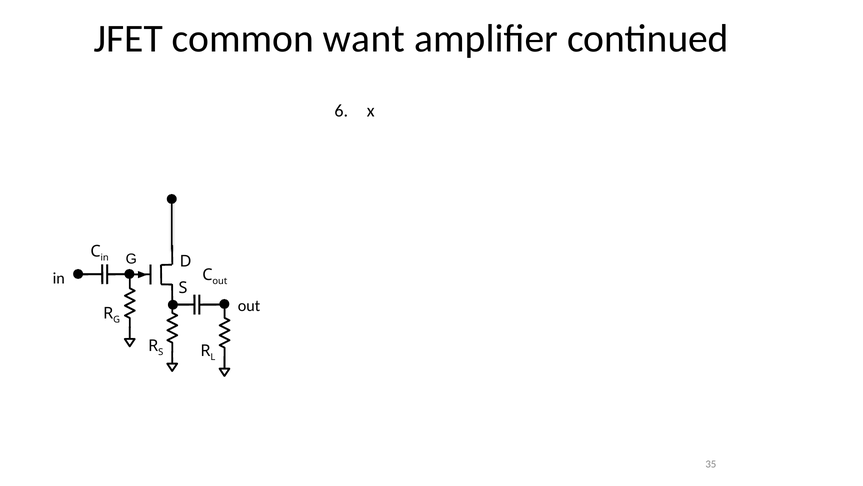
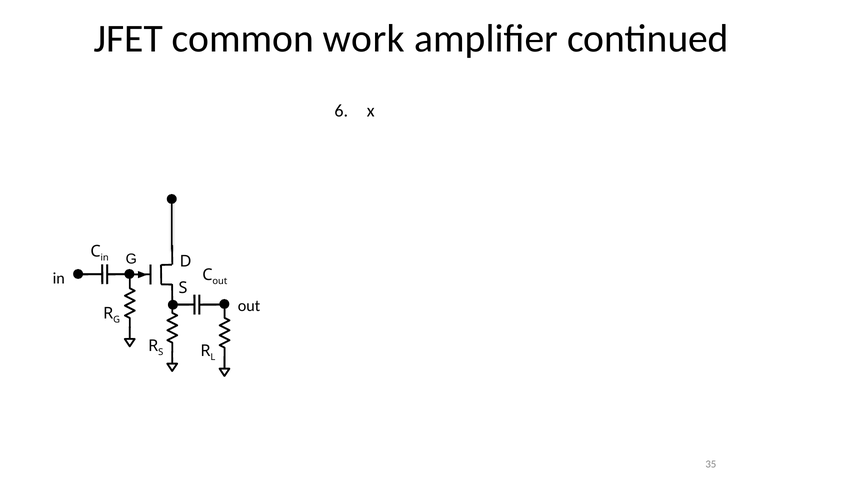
want: want -> work
